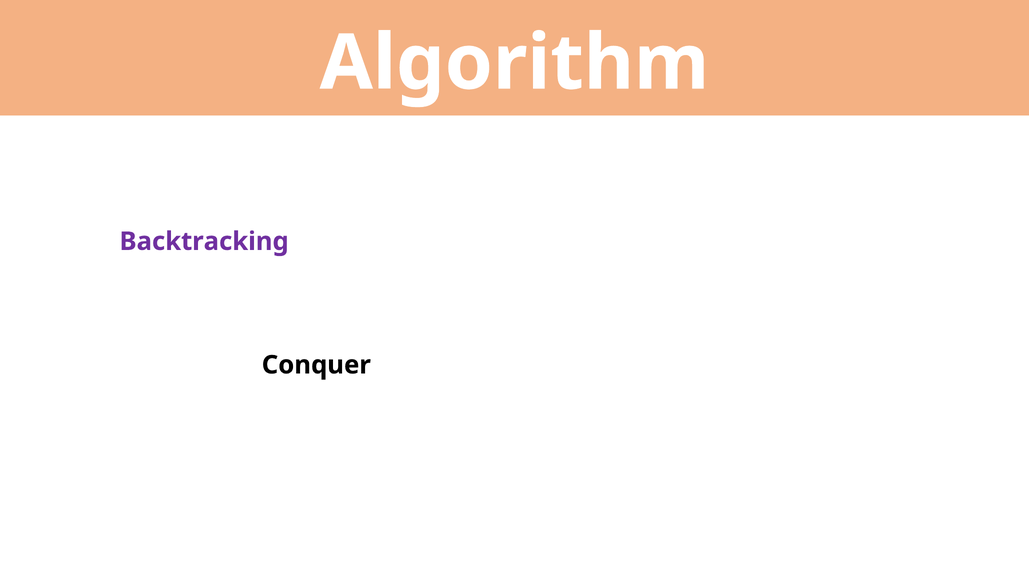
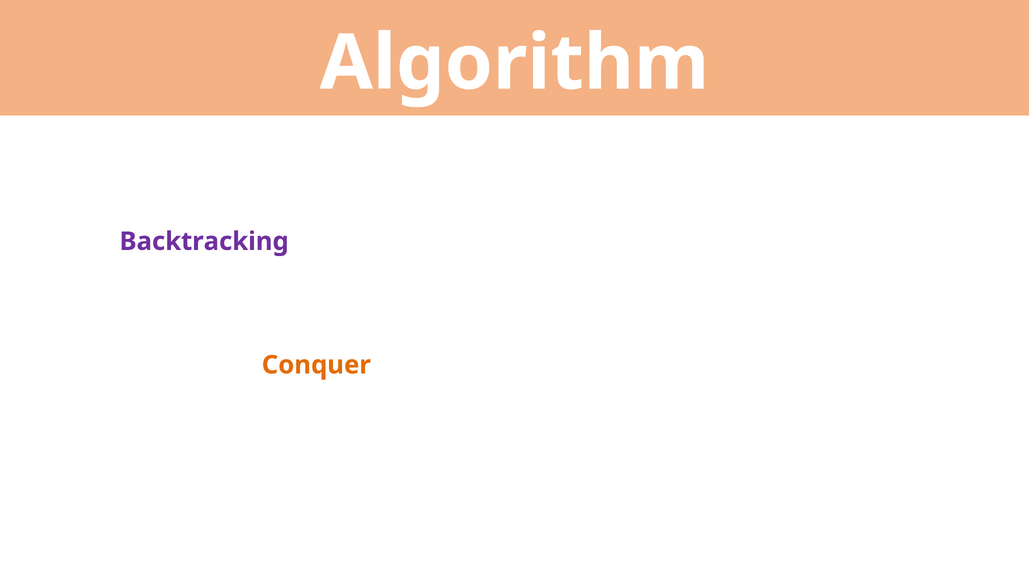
Conquer colour: black -> orange
